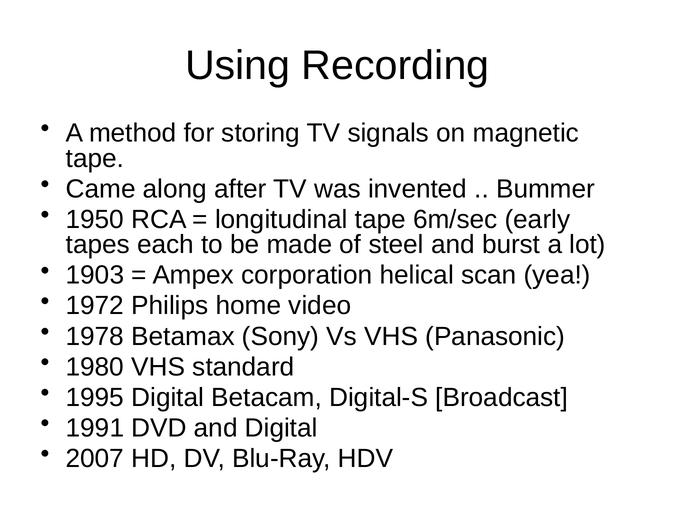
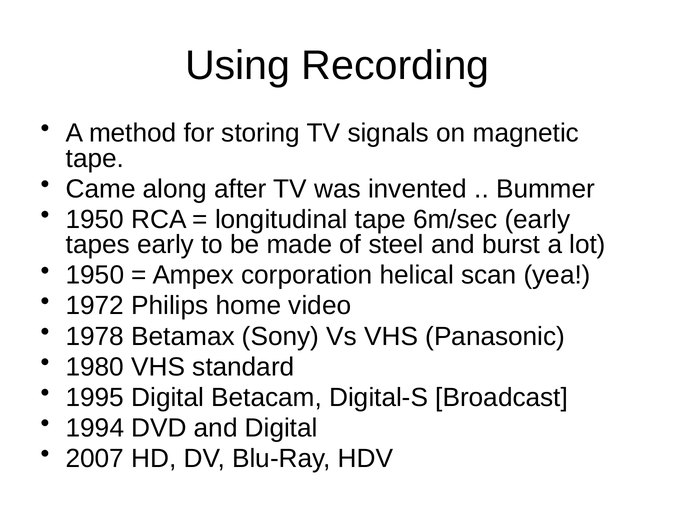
tapes each: each -> early
1903 at (95, 275): 1903 -> 1950
1991: 1991 -> 1994
